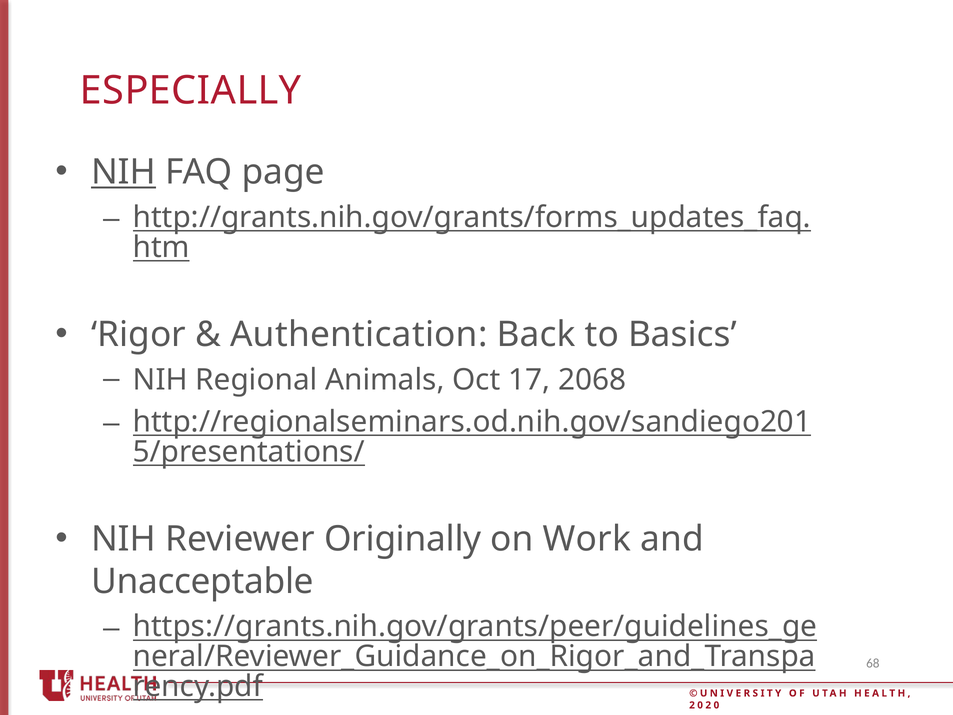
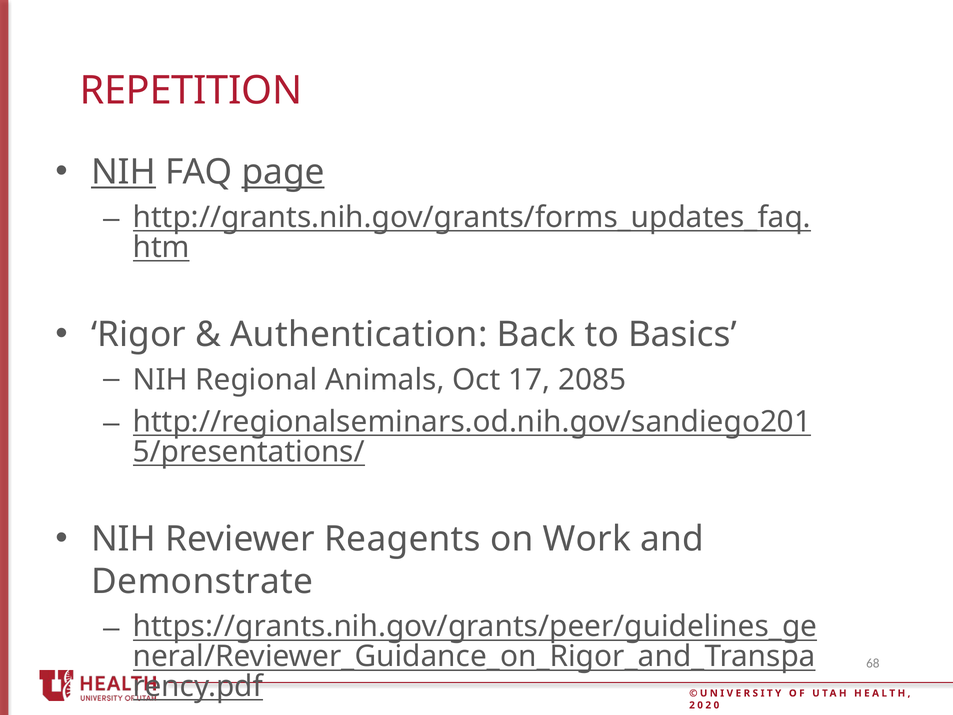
ESPECIALLY: ESPECIALLY -> REPETITION
page underline: none -> present
2068: 2068 -> 2085
Originally: Originally -> Reagents
Unacceptable: Unacceptable -> Demonstrate
